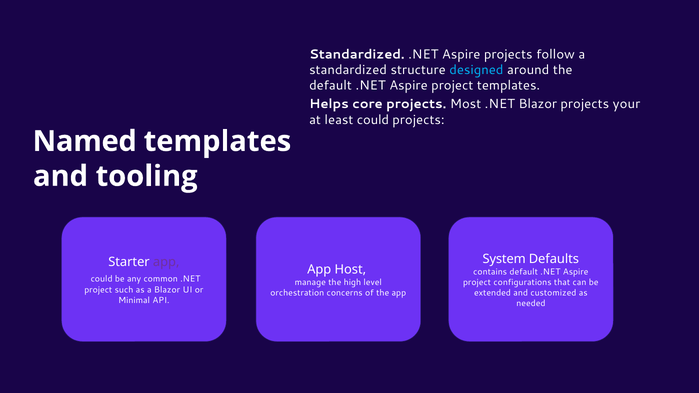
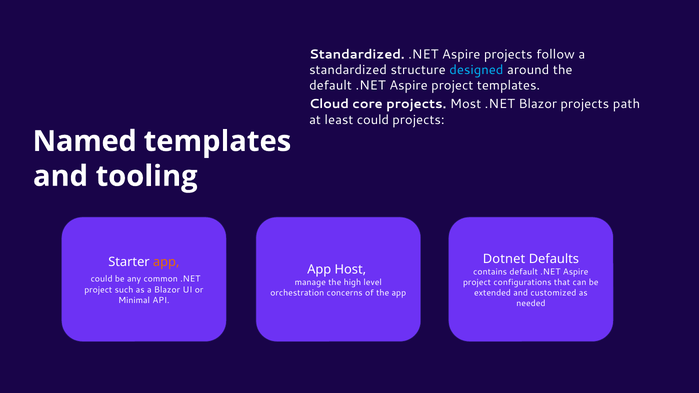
Helps: Helps -> Cloud
your: your -> path
System: System -> Dotnet
app at (166, 262) colour: purple -> orange
